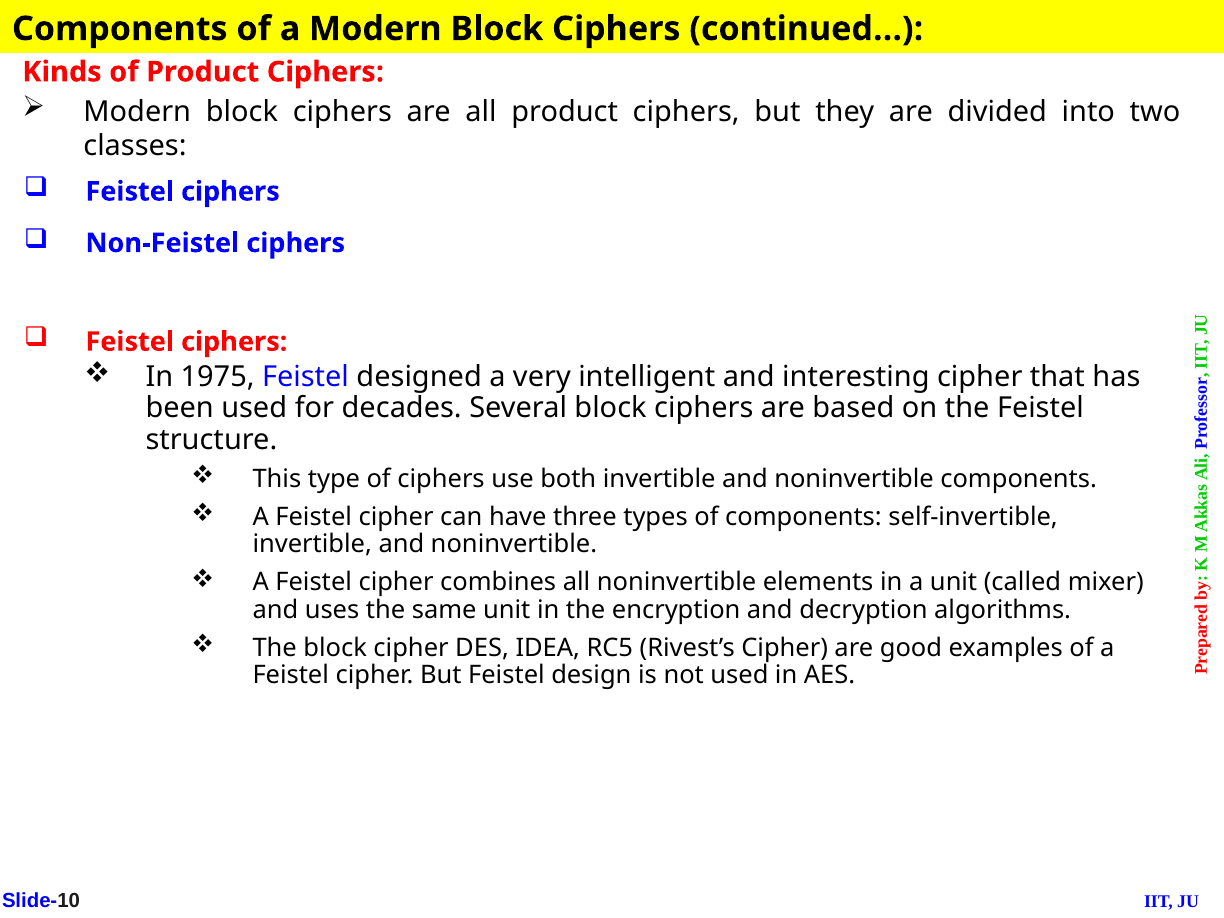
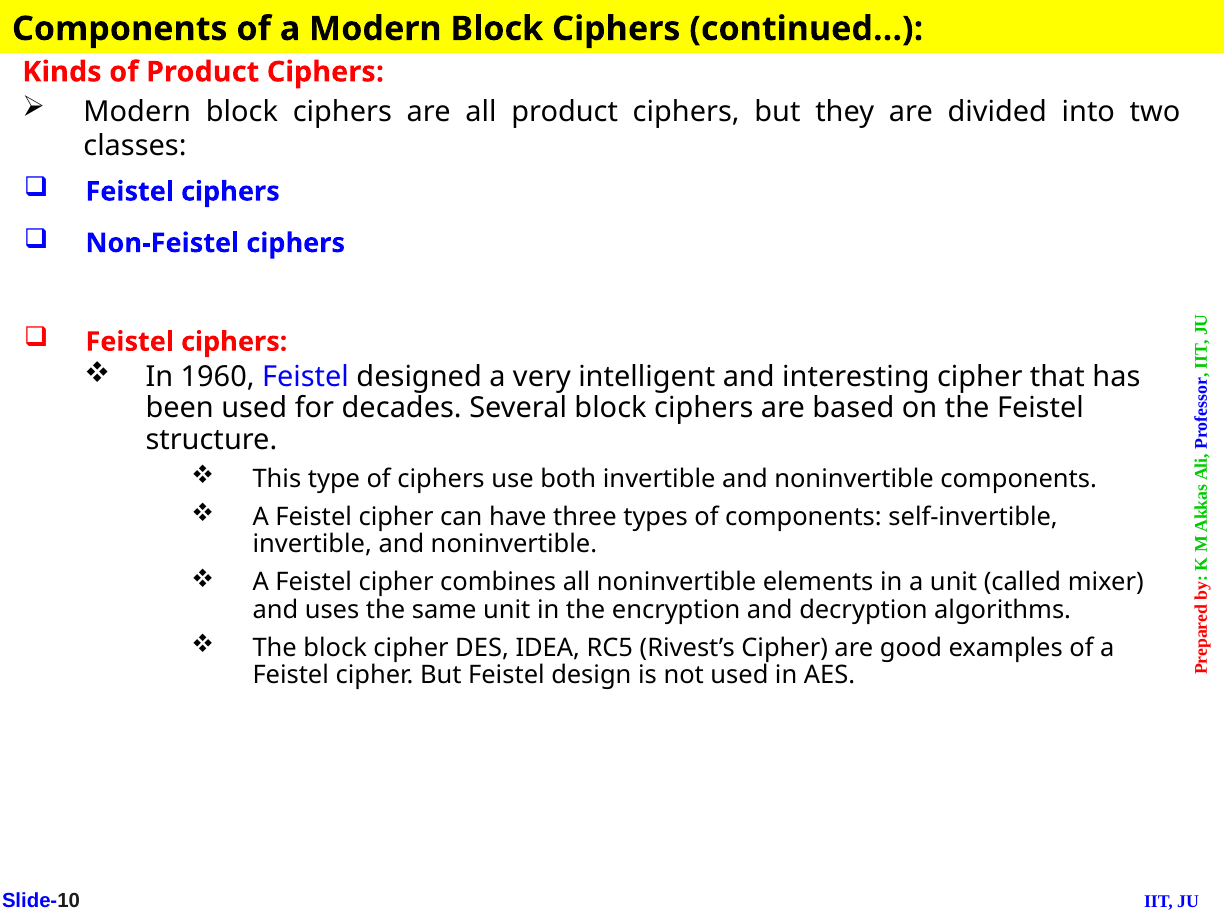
1975: 1975 -> 1960
